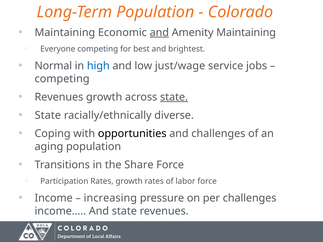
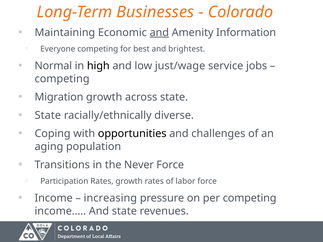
Long-Term Population: Population -> Businesses
Amenity Maintaining: Maintaining -> Information
high colour: blue -> black
Revenues at (59, 97): Revenues -> Migration
state at (174, 97) underline: present -> none
Share: Share -> Never
per challenges: challenges -> competing
